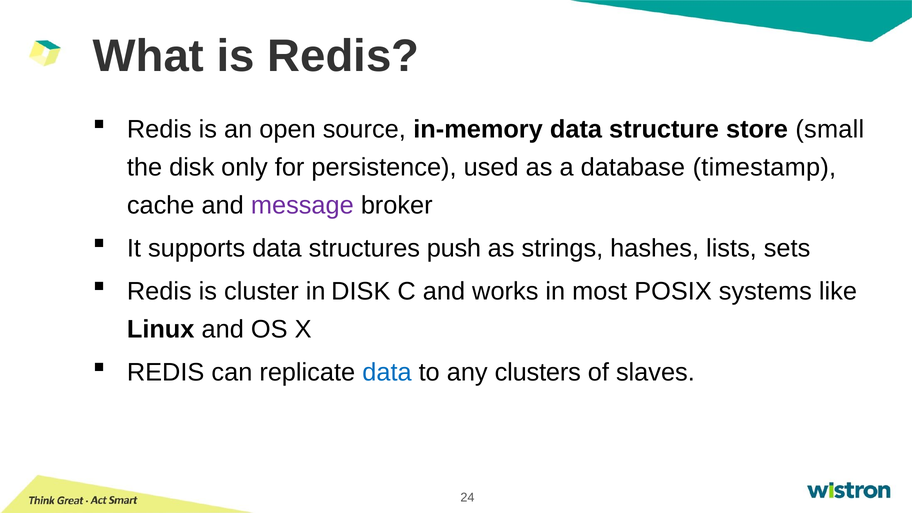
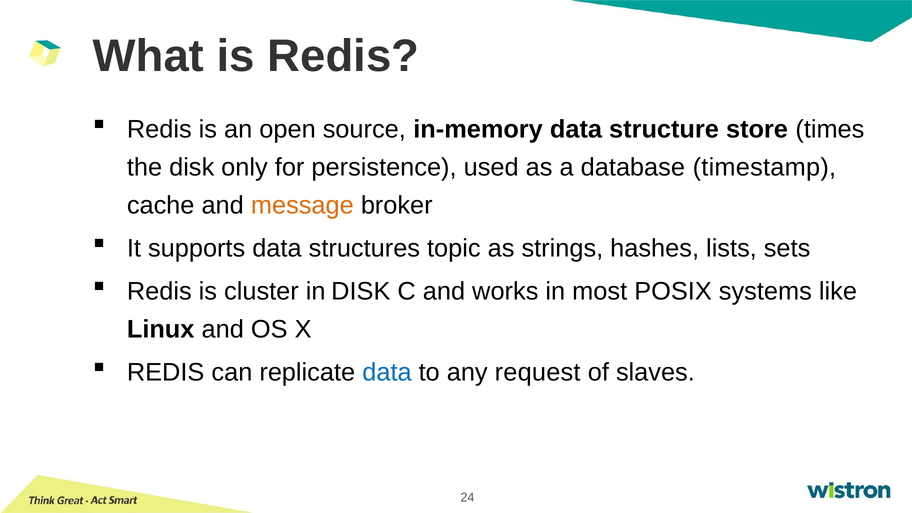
small: small -> times
message colour: purple -> orange
push: push -> topic
clusters: clusters -> request
